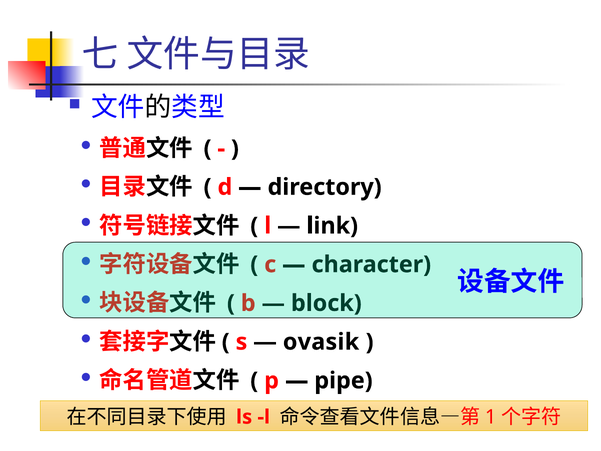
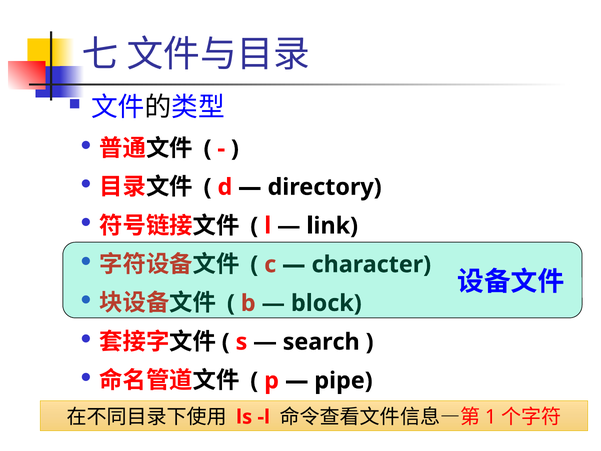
ovasik: ovasik -> search
